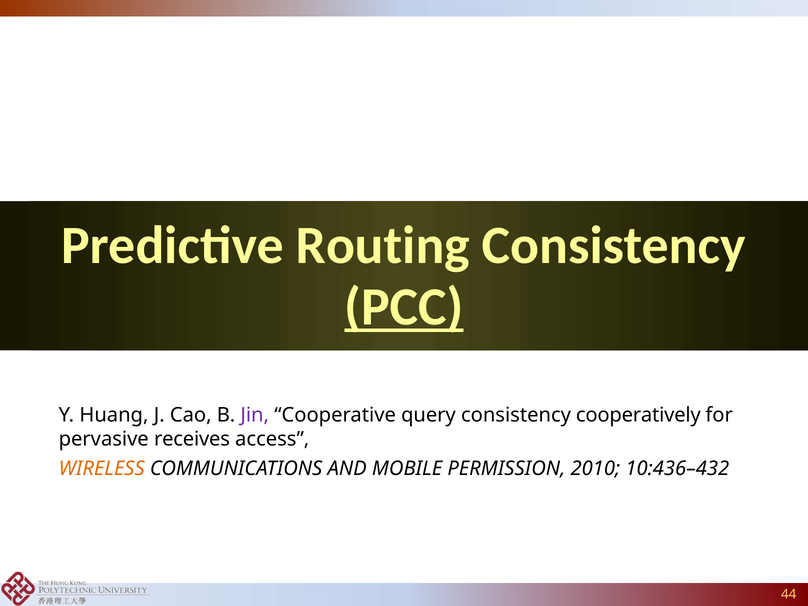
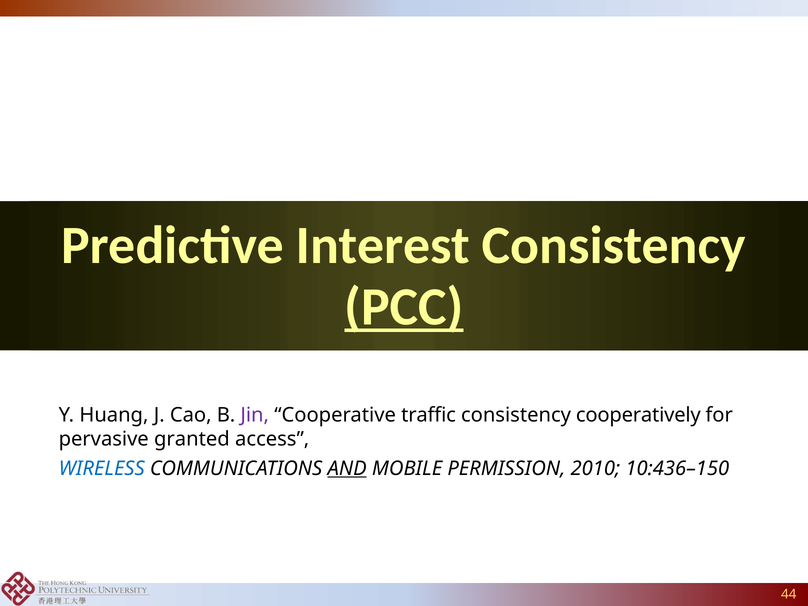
Routing: Routing -> Interest
query: query -> traffic
receives: receives -> granted
WIRELESS colour: orange -> blue
AND underline: none -> present
10:436–432: 10:436–432 -> 10:436–150
